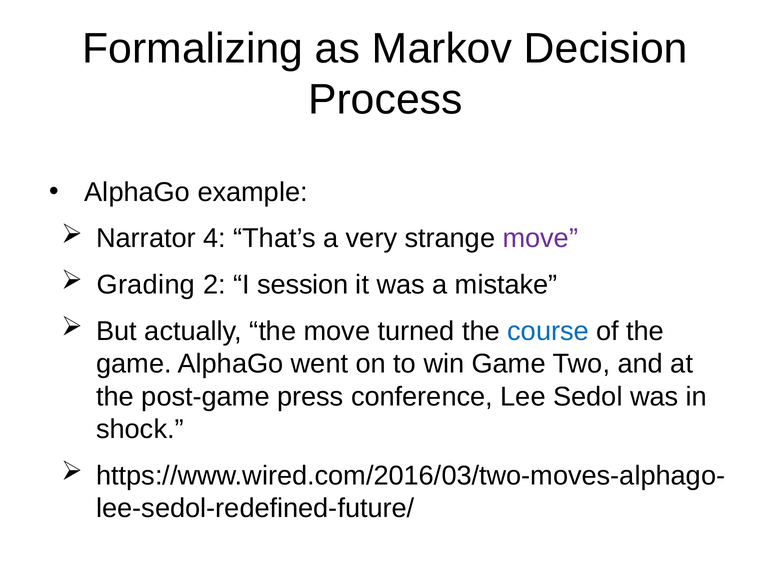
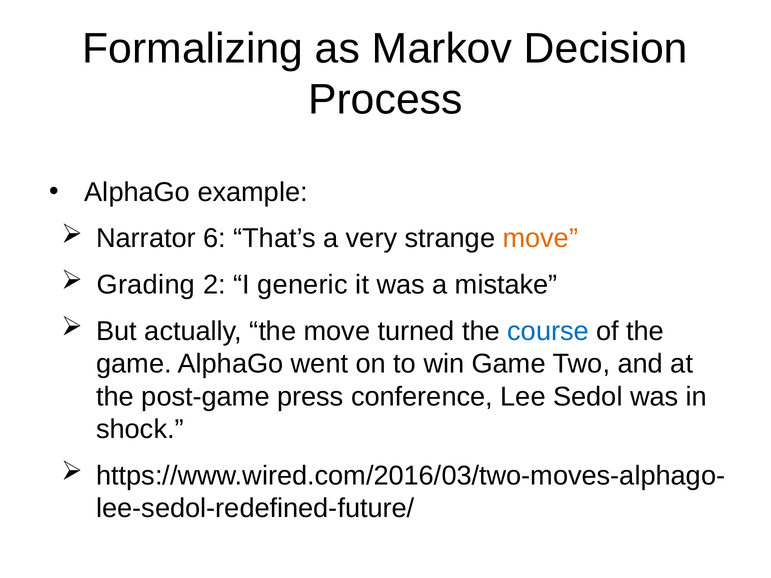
4: 4 -> 6
move at (540, 239) colour: purple -> orange
session: session -> generic
